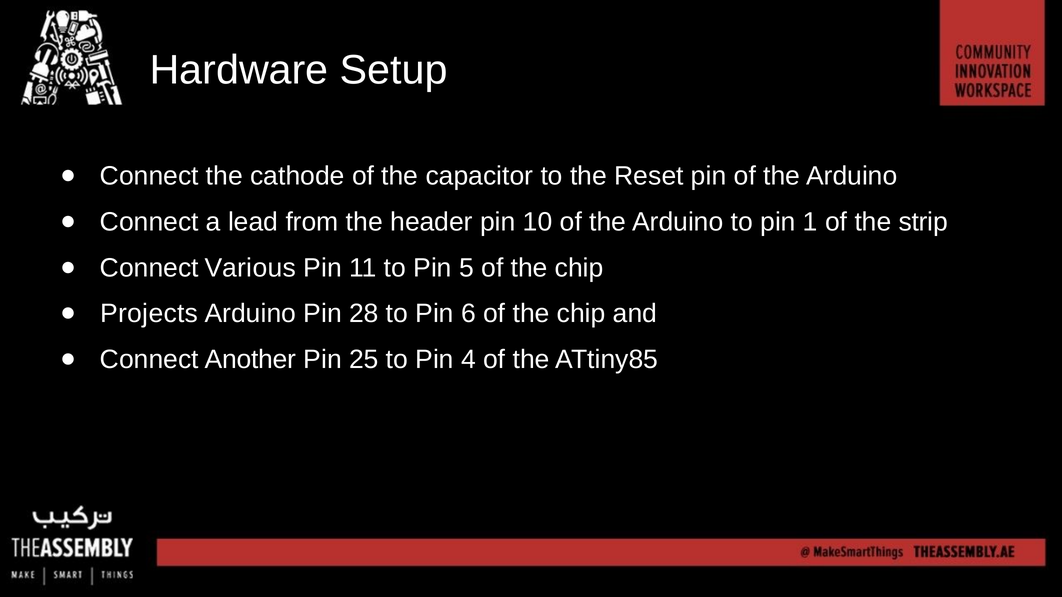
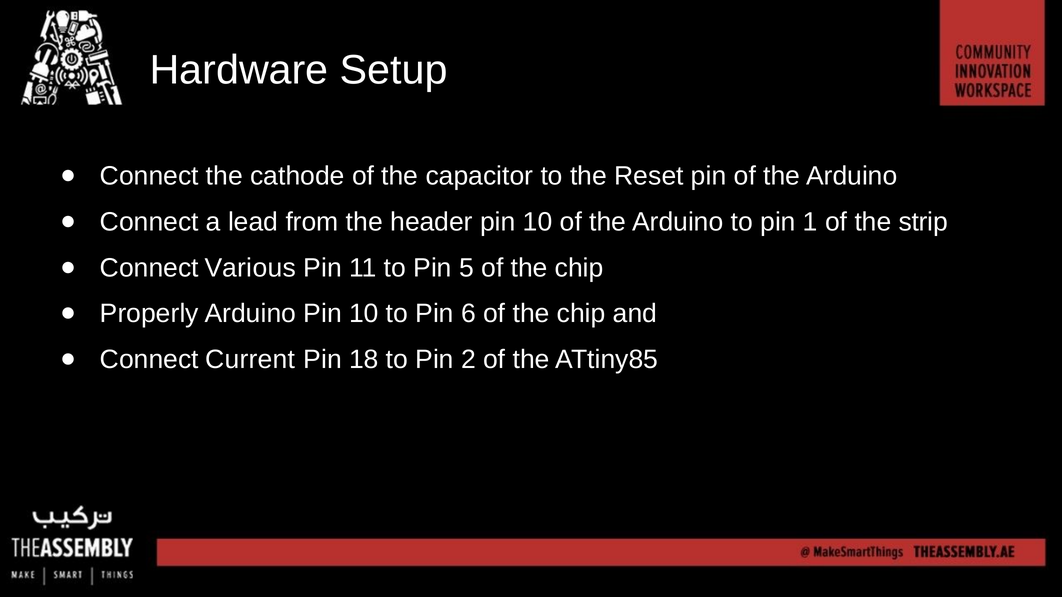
Projects: Projects -> Properly
Arduino Pin 28: 28 -> 10
Another: Another -> Current
25: 25 -> 18
4: 4 -> 2
